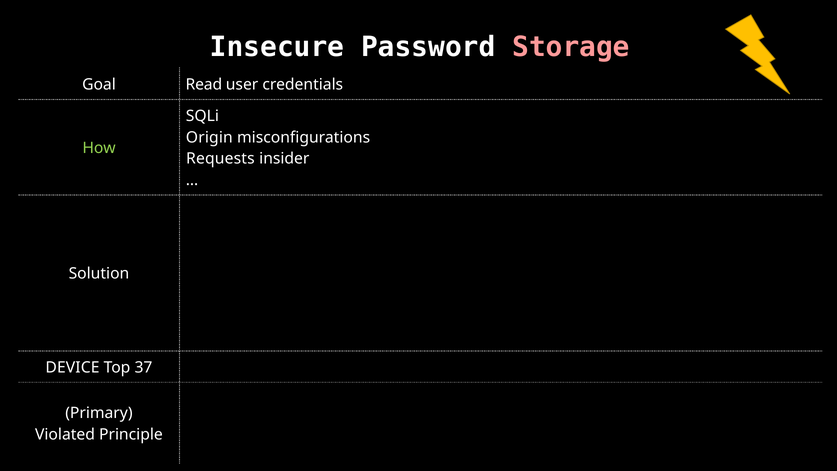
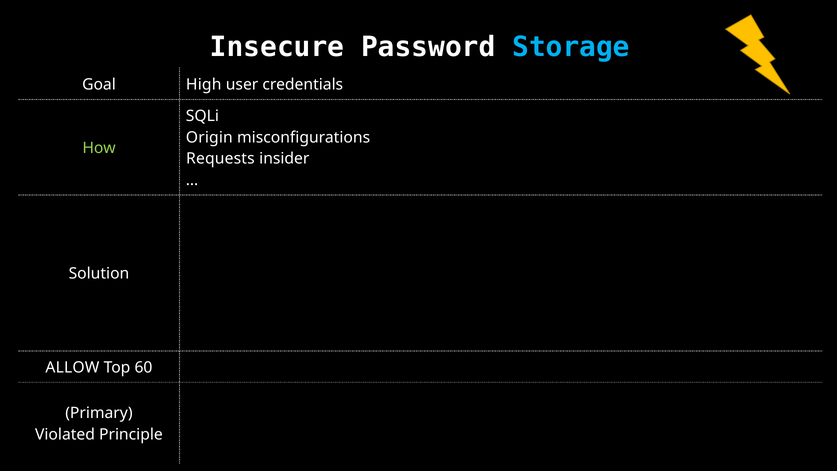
Storage colour: pink -> light blue
Read: Read -> High
DEVICE: DEVICE -> ALLOW
37: 37 -> 60
